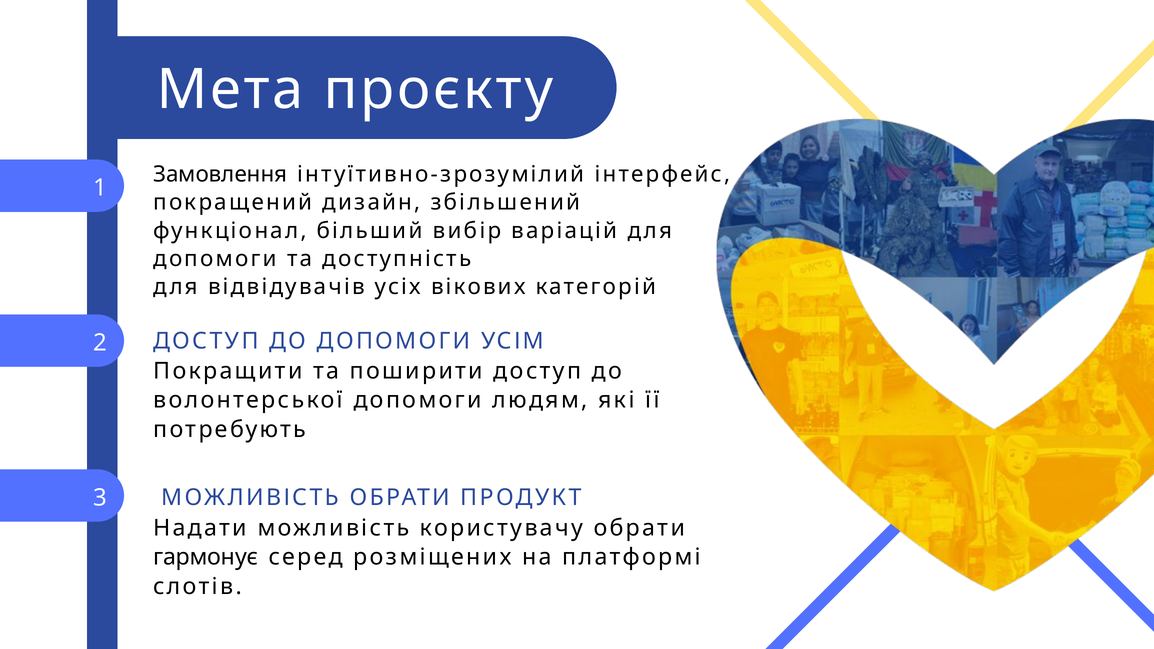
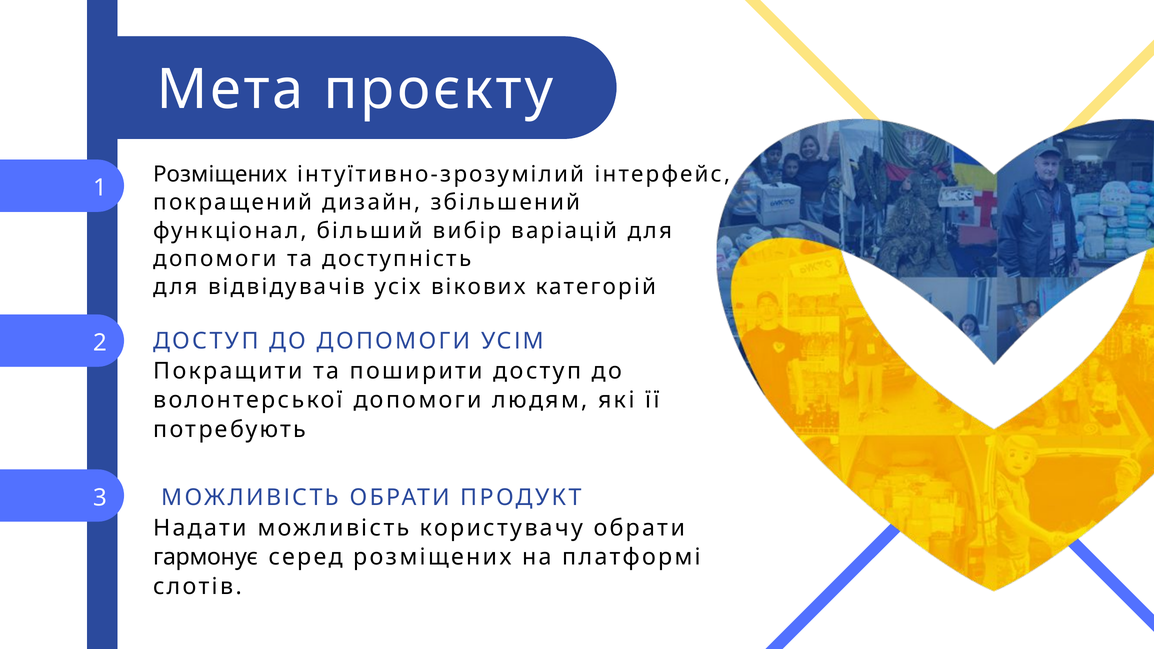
Замовлення at (220, 175): Замовлення -> Розміщених
